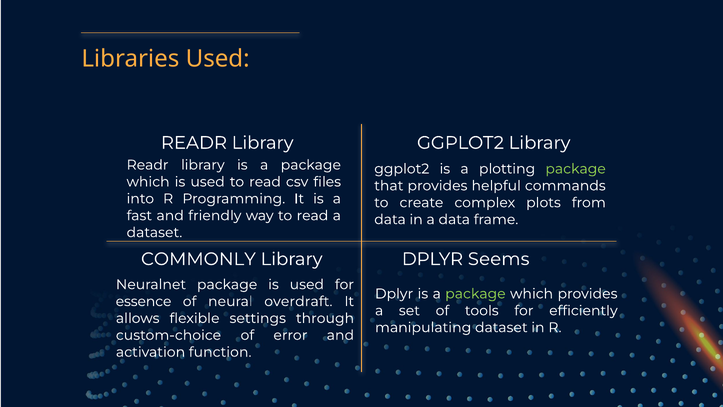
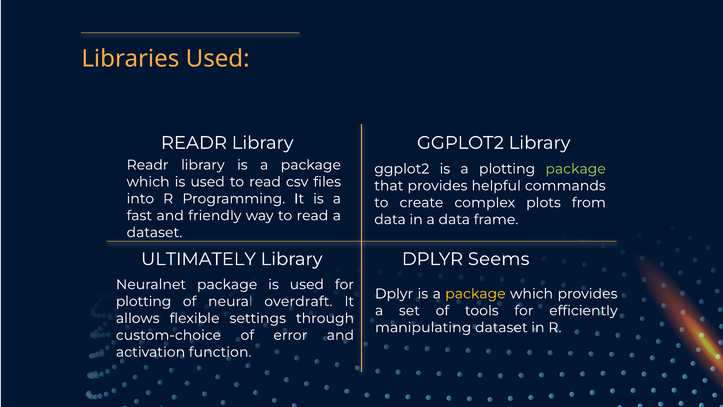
COMMONLY: COMMONLY -> ULTIMATELY
package at (475, 294) colour: light green -> yellow
essence at (144, 301): essence -> plotting
